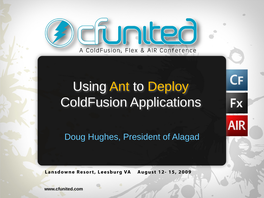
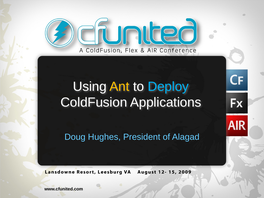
Deploy colour: yellow -> light blue
